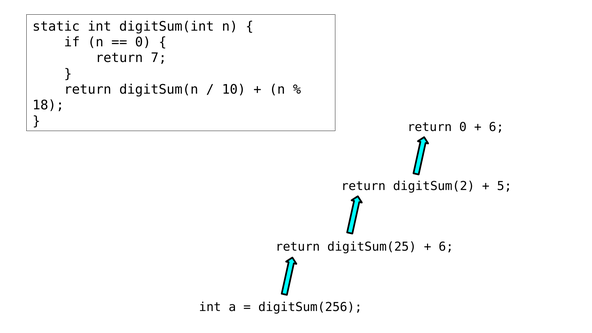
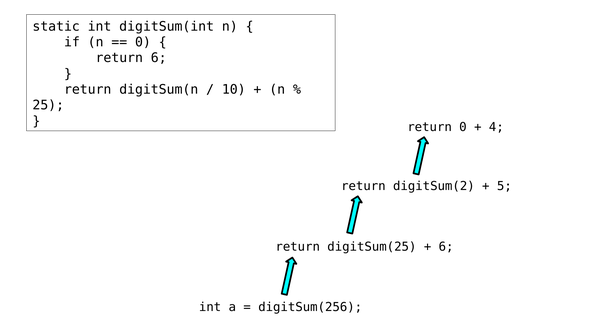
return 7: 7 -> 6
18: 18 -> 25
6 at (496, 127): 6 -> 4
